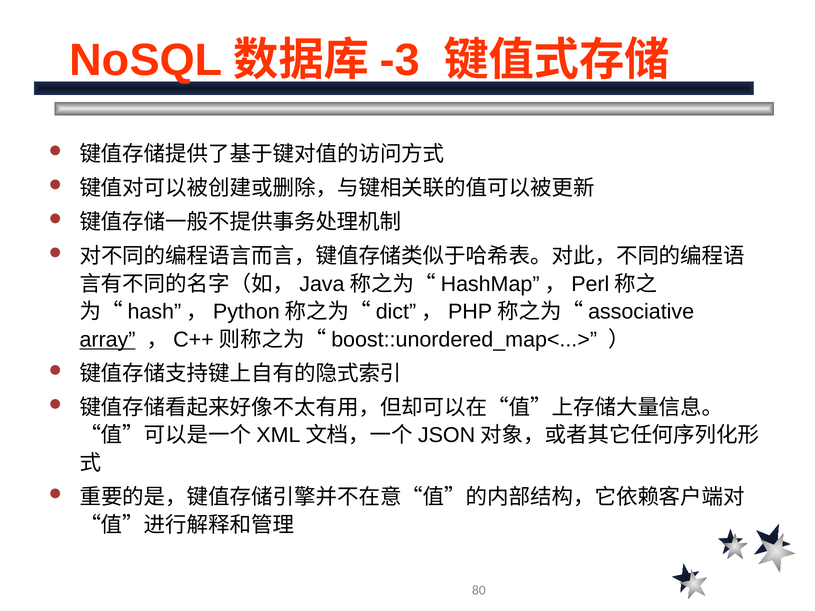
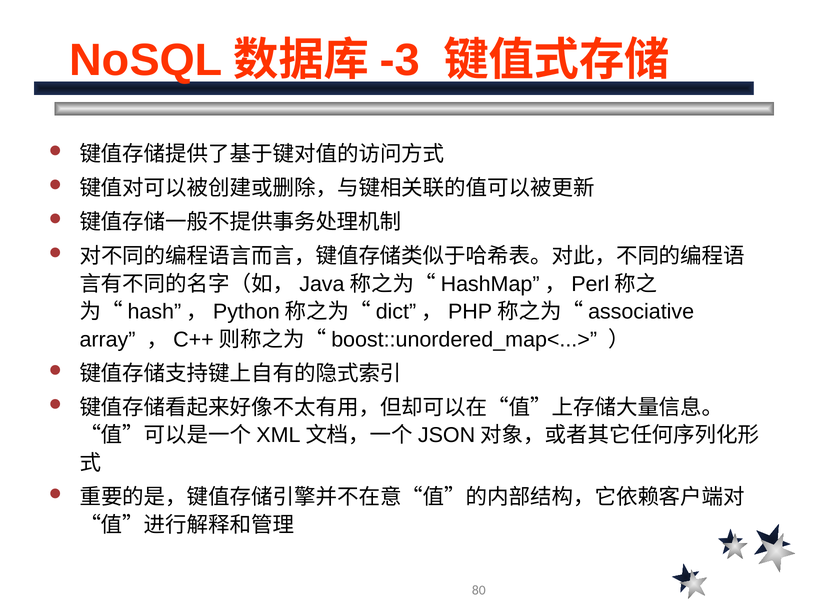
array underline: present -> none
